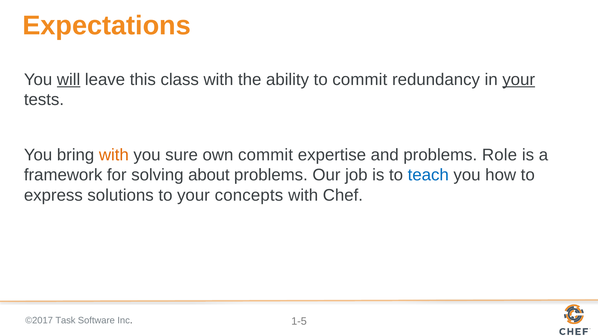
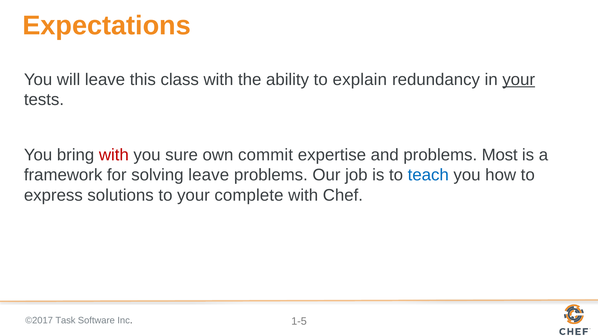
will underline: present -> none
to commit: commit -> explain
with at (114, 155) colour: orange -> red
Role: Role -> Most
solving about: about -> leave
concepts: concepts -> complete
